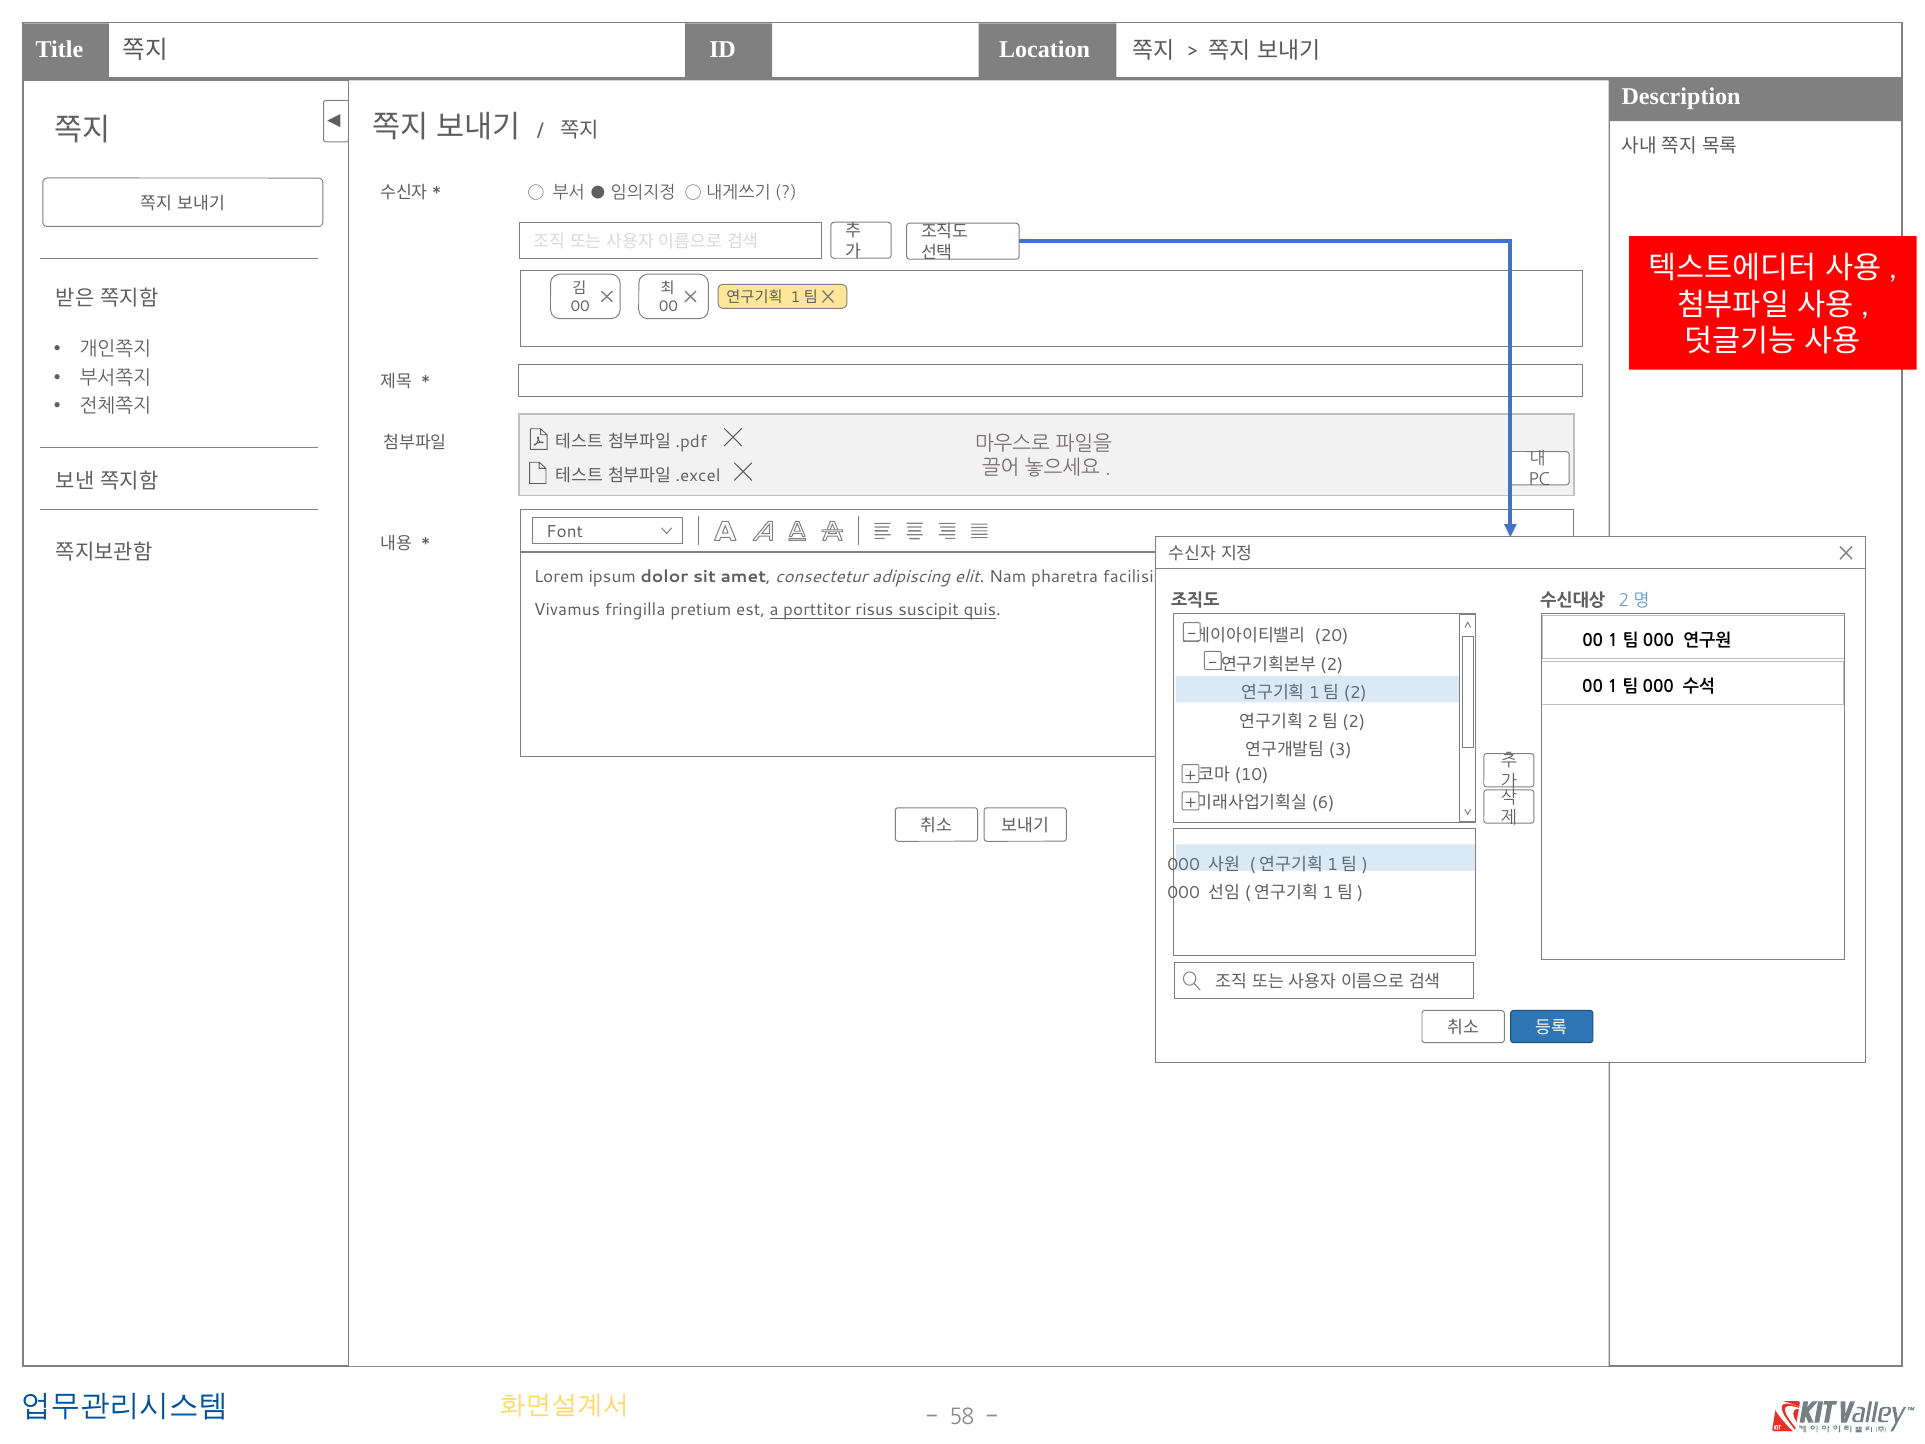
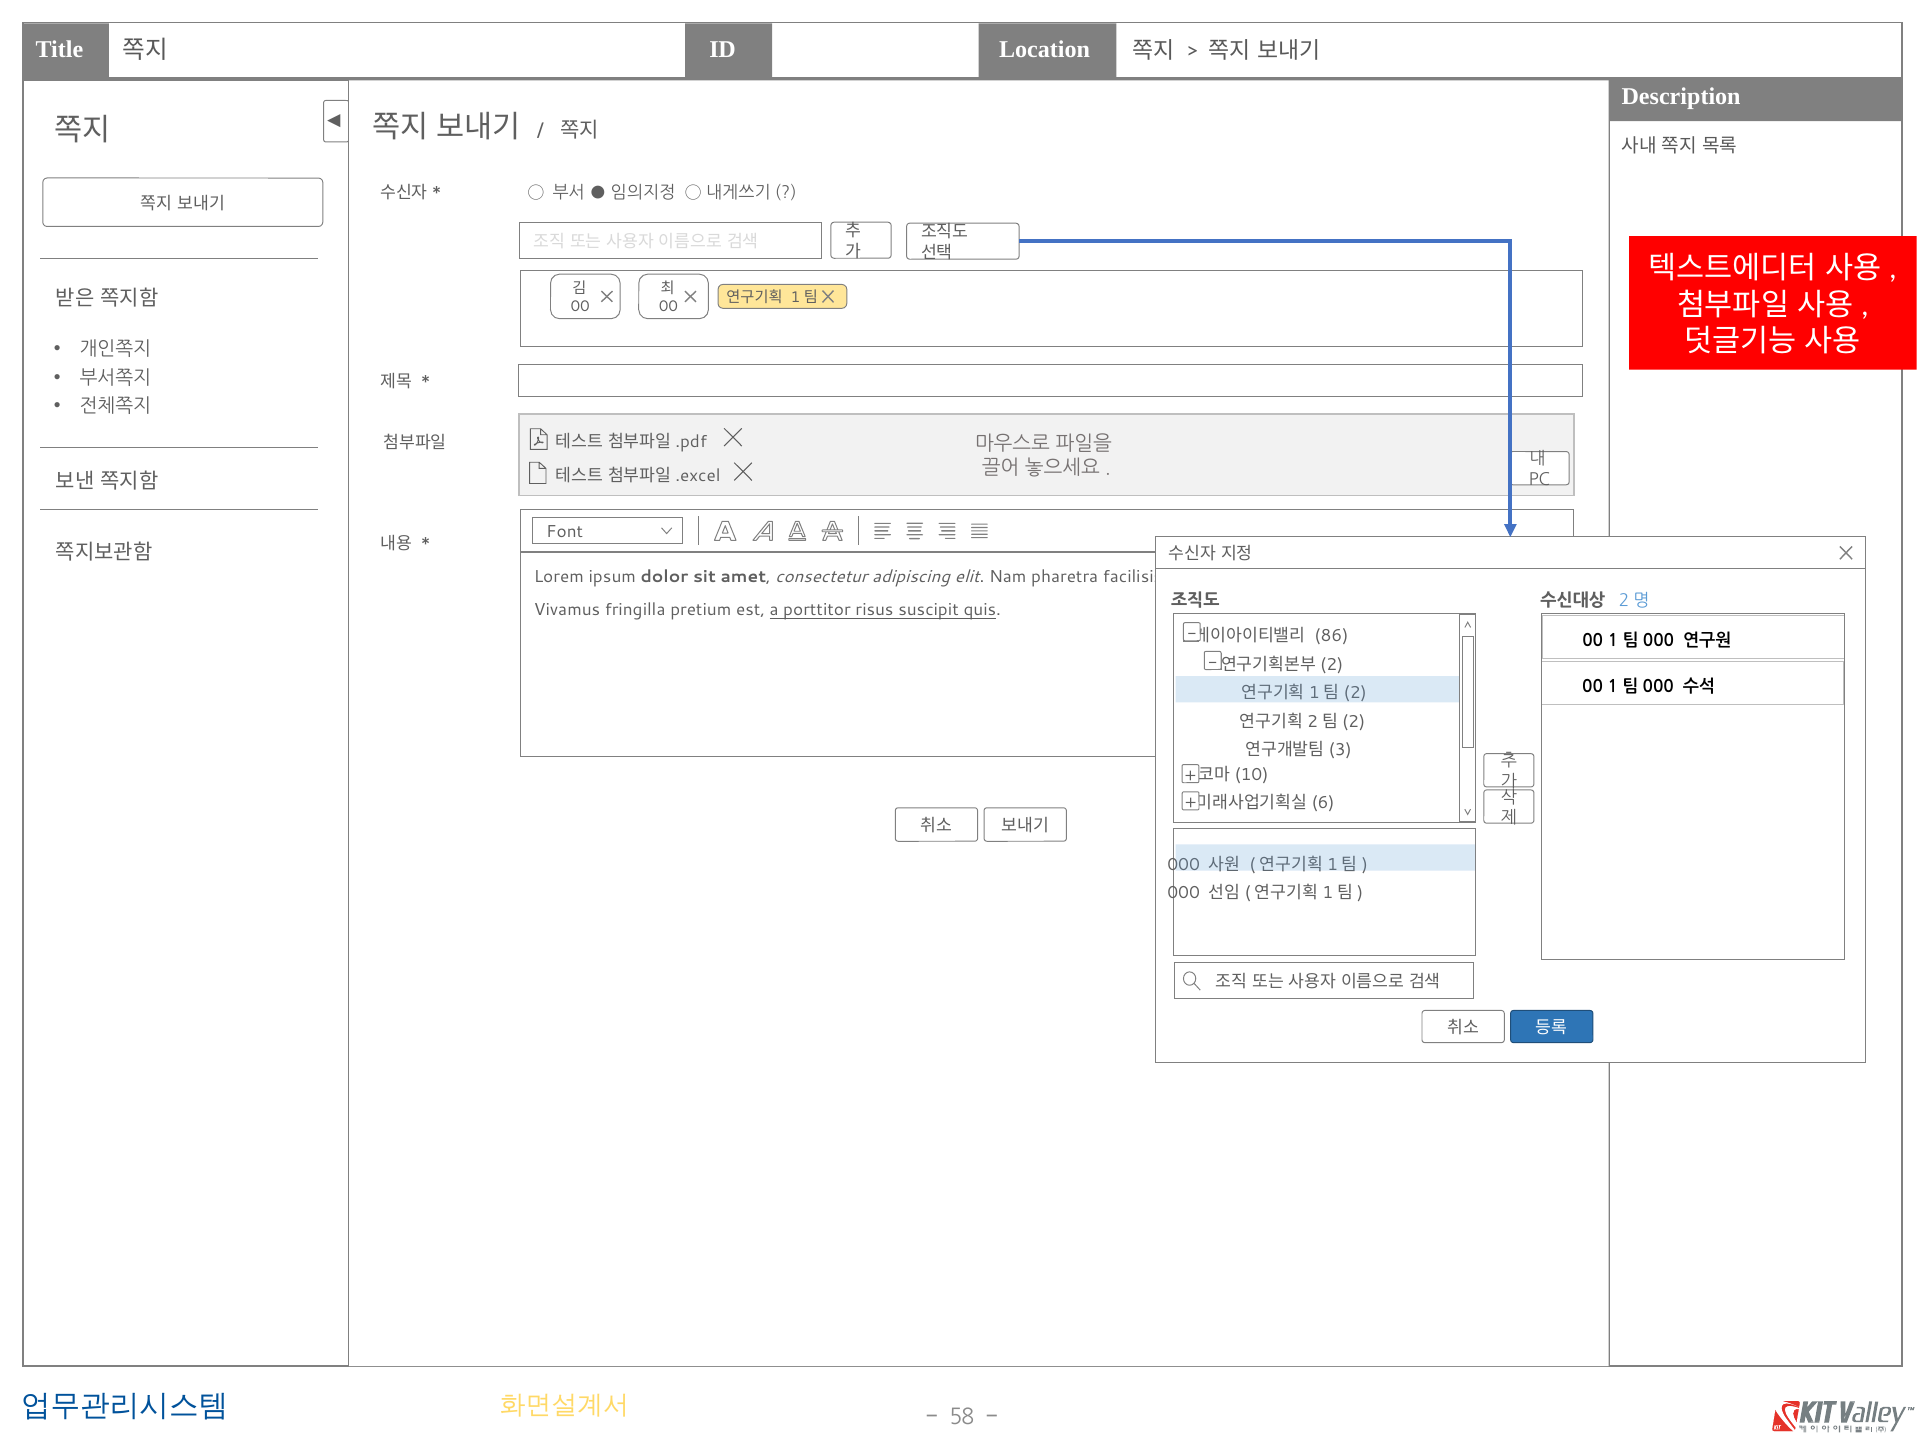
20: 20 -> 86
